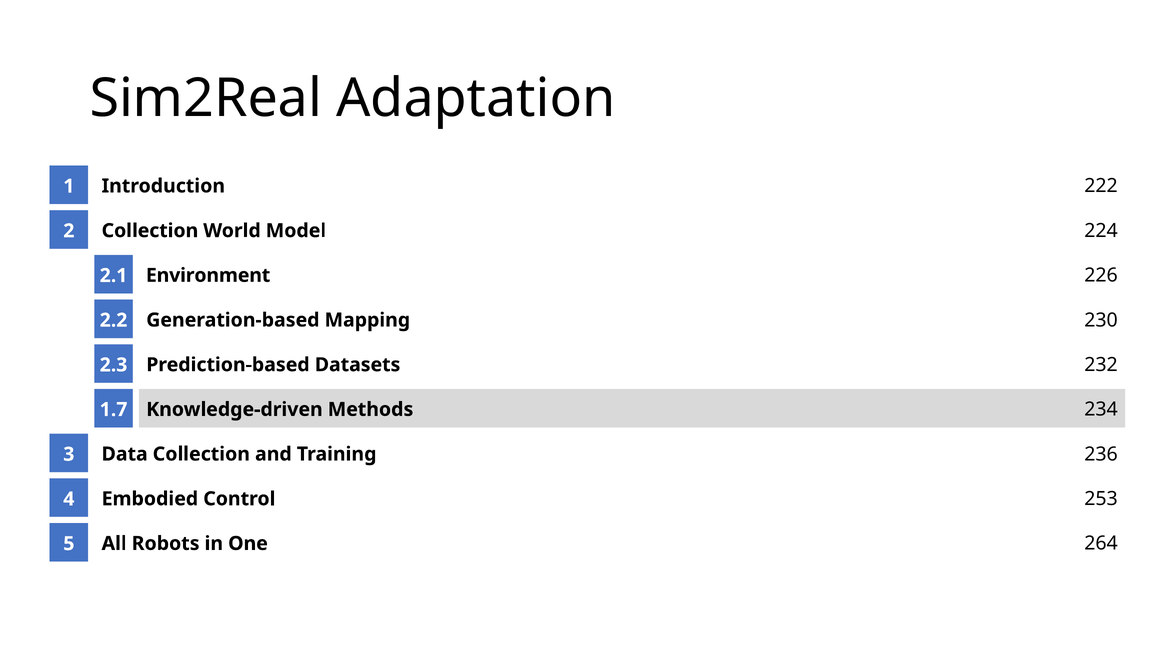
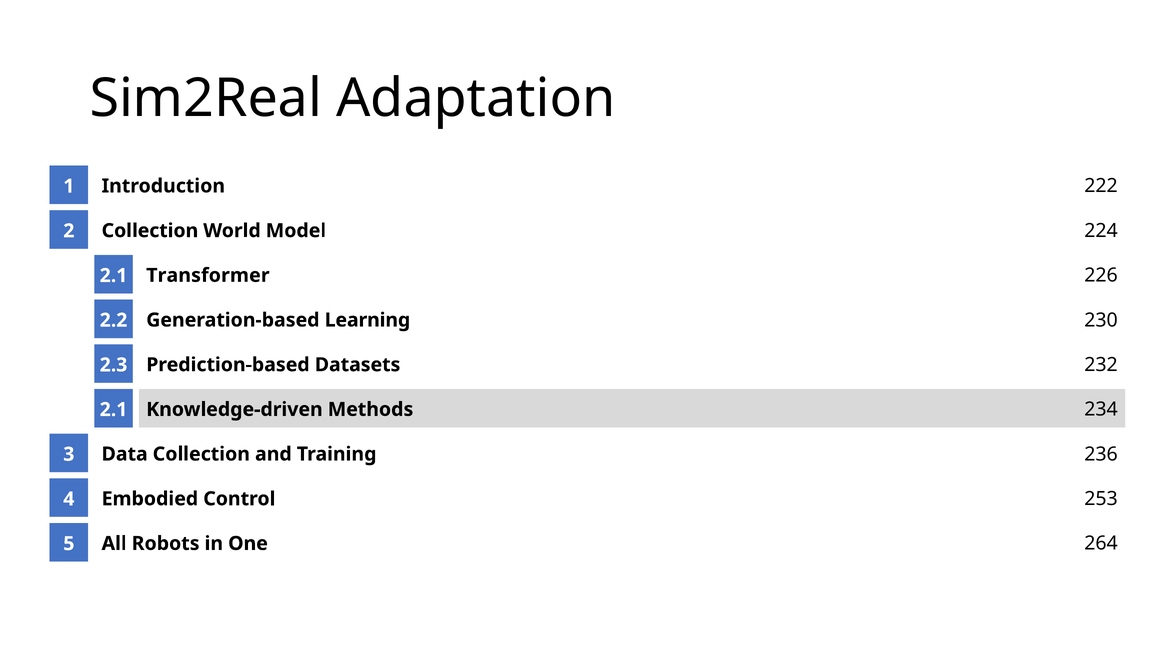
Environment: Environment -> Transformer
Mapping: Mapping -> Learning
1.7 at (114, 410): 1.7 -> 2.1
